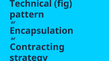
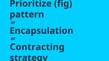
Technical: Technical -> Prioritize
